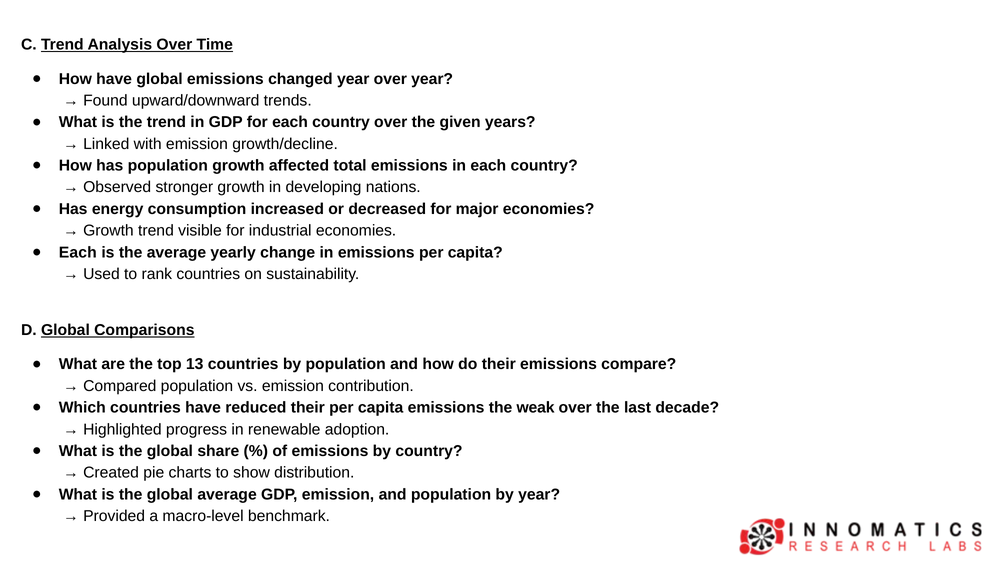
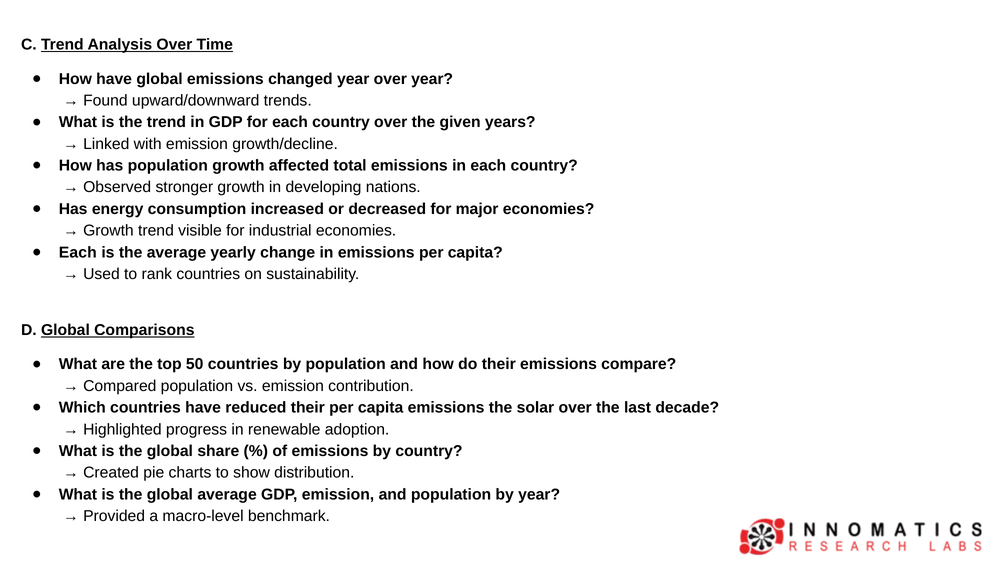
13: 13 -> 50
weak: weak -> solar
